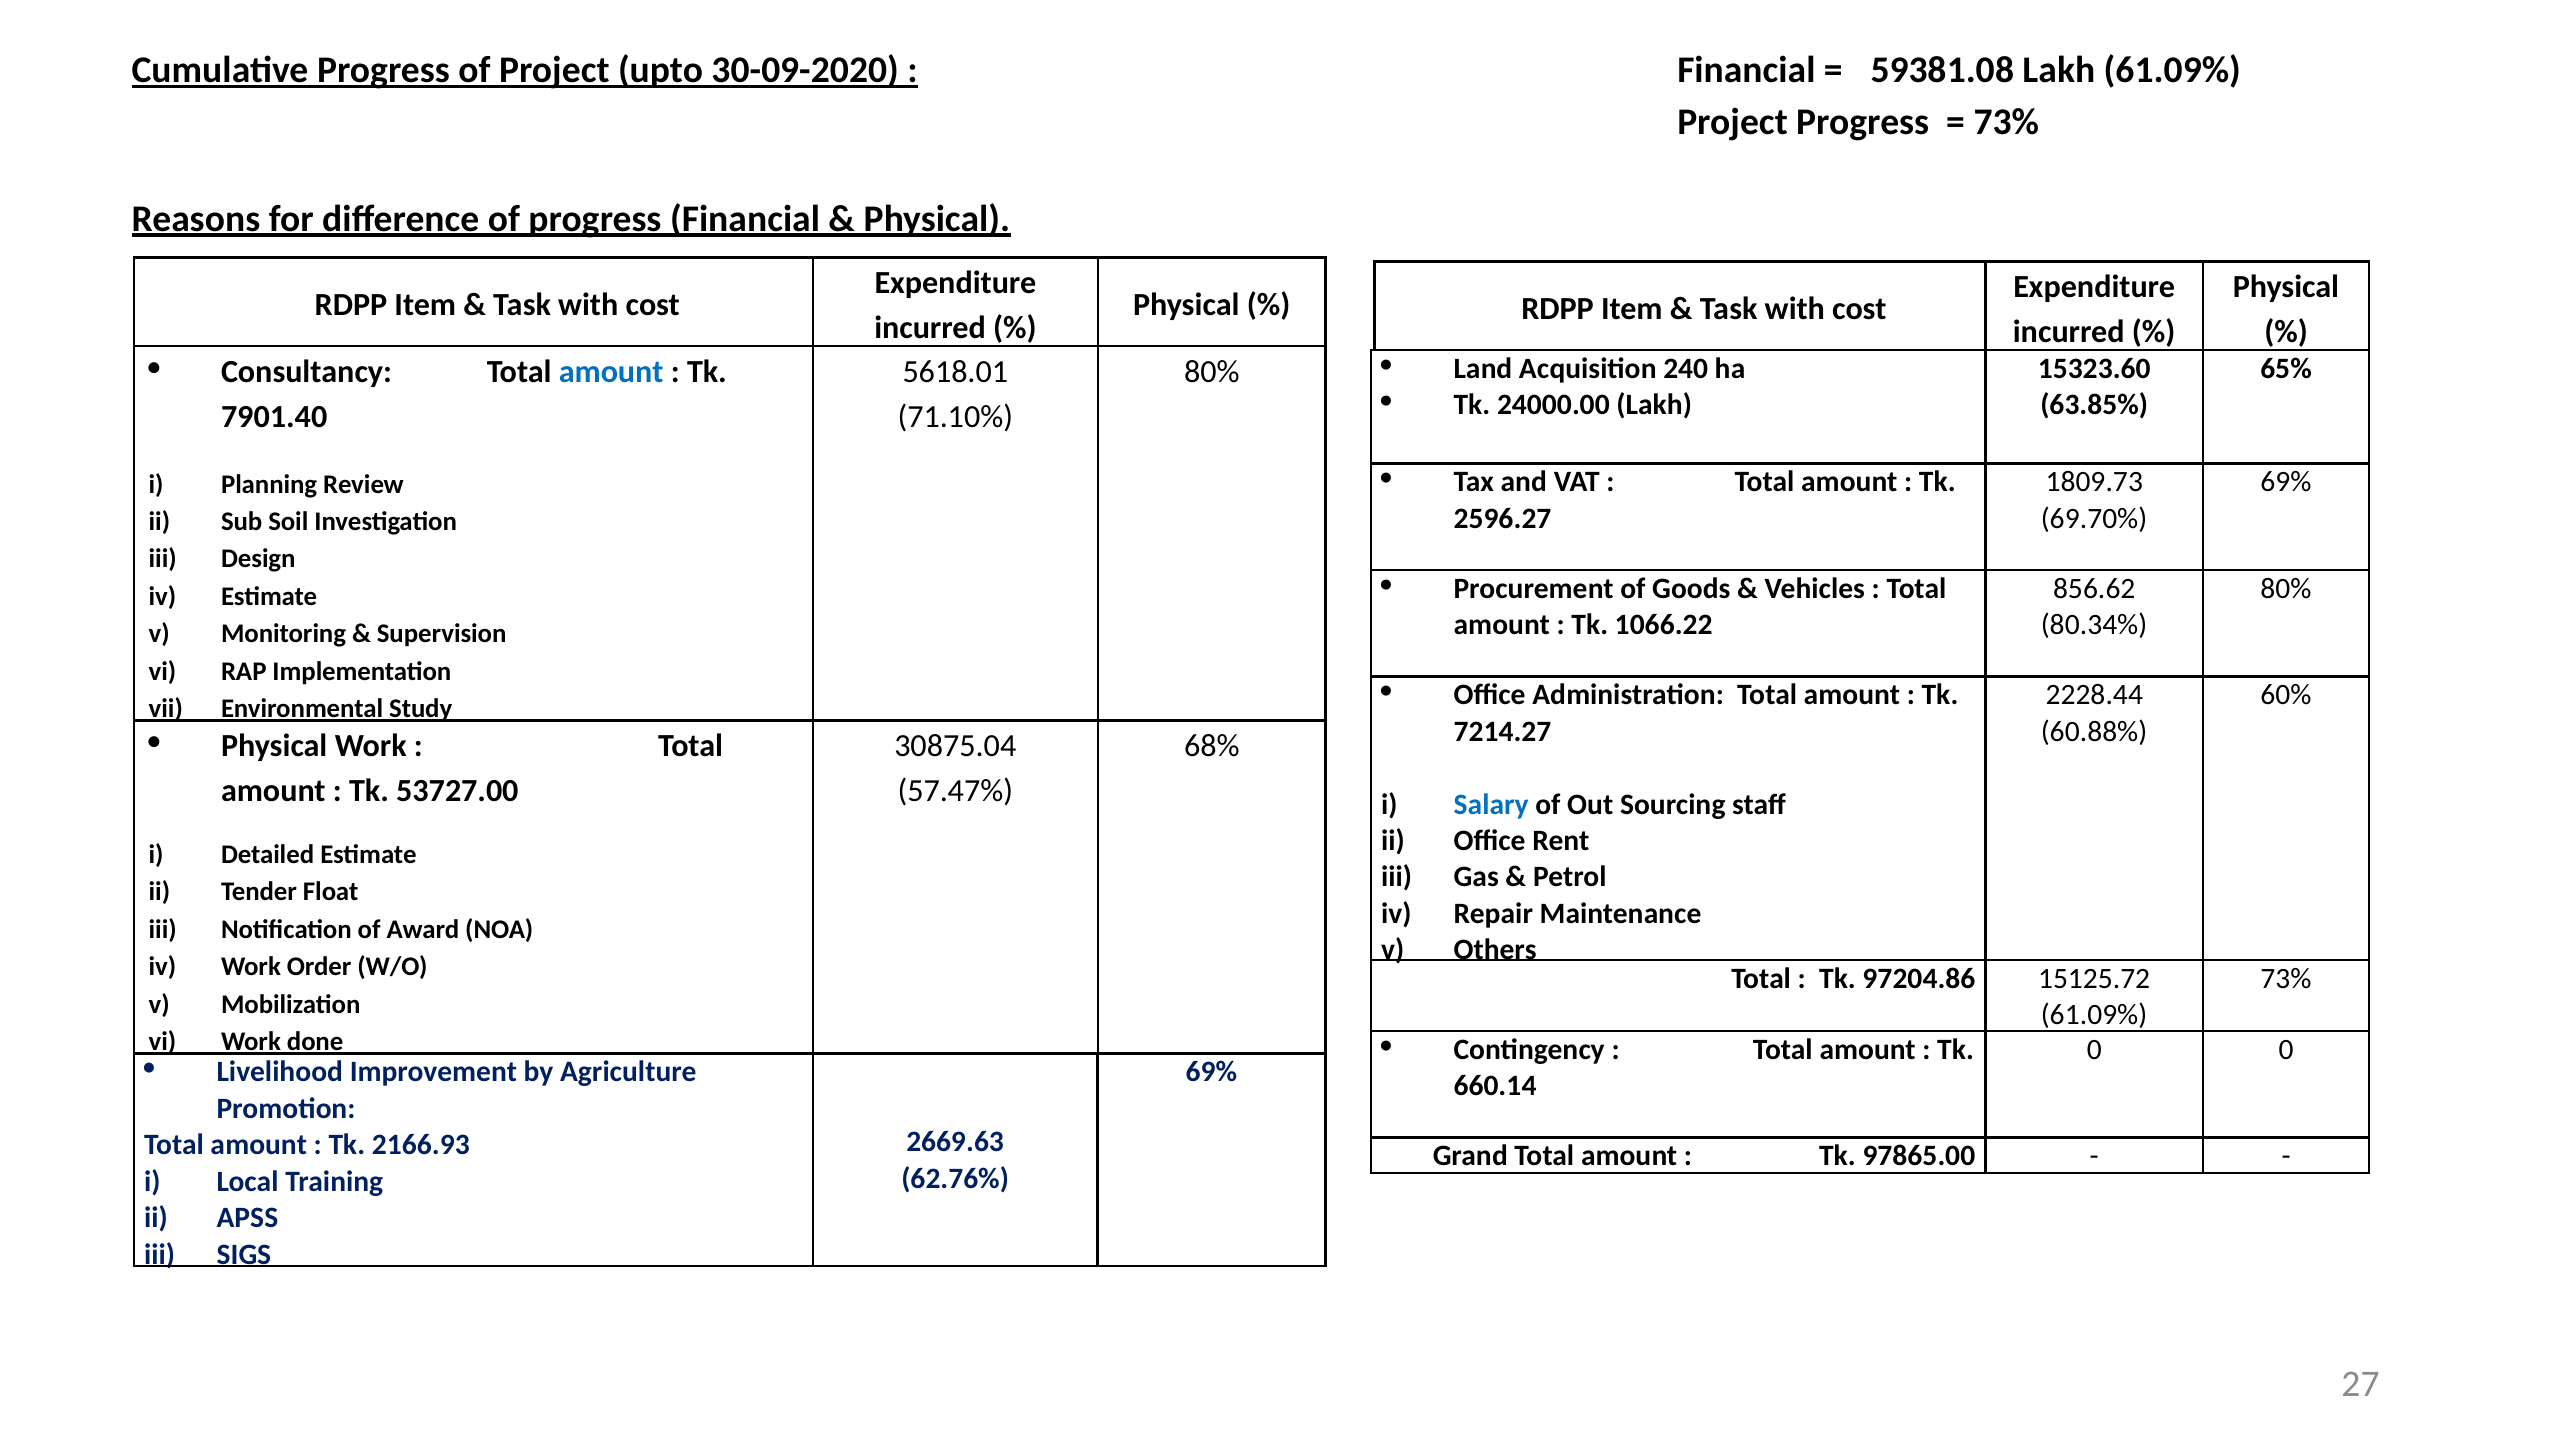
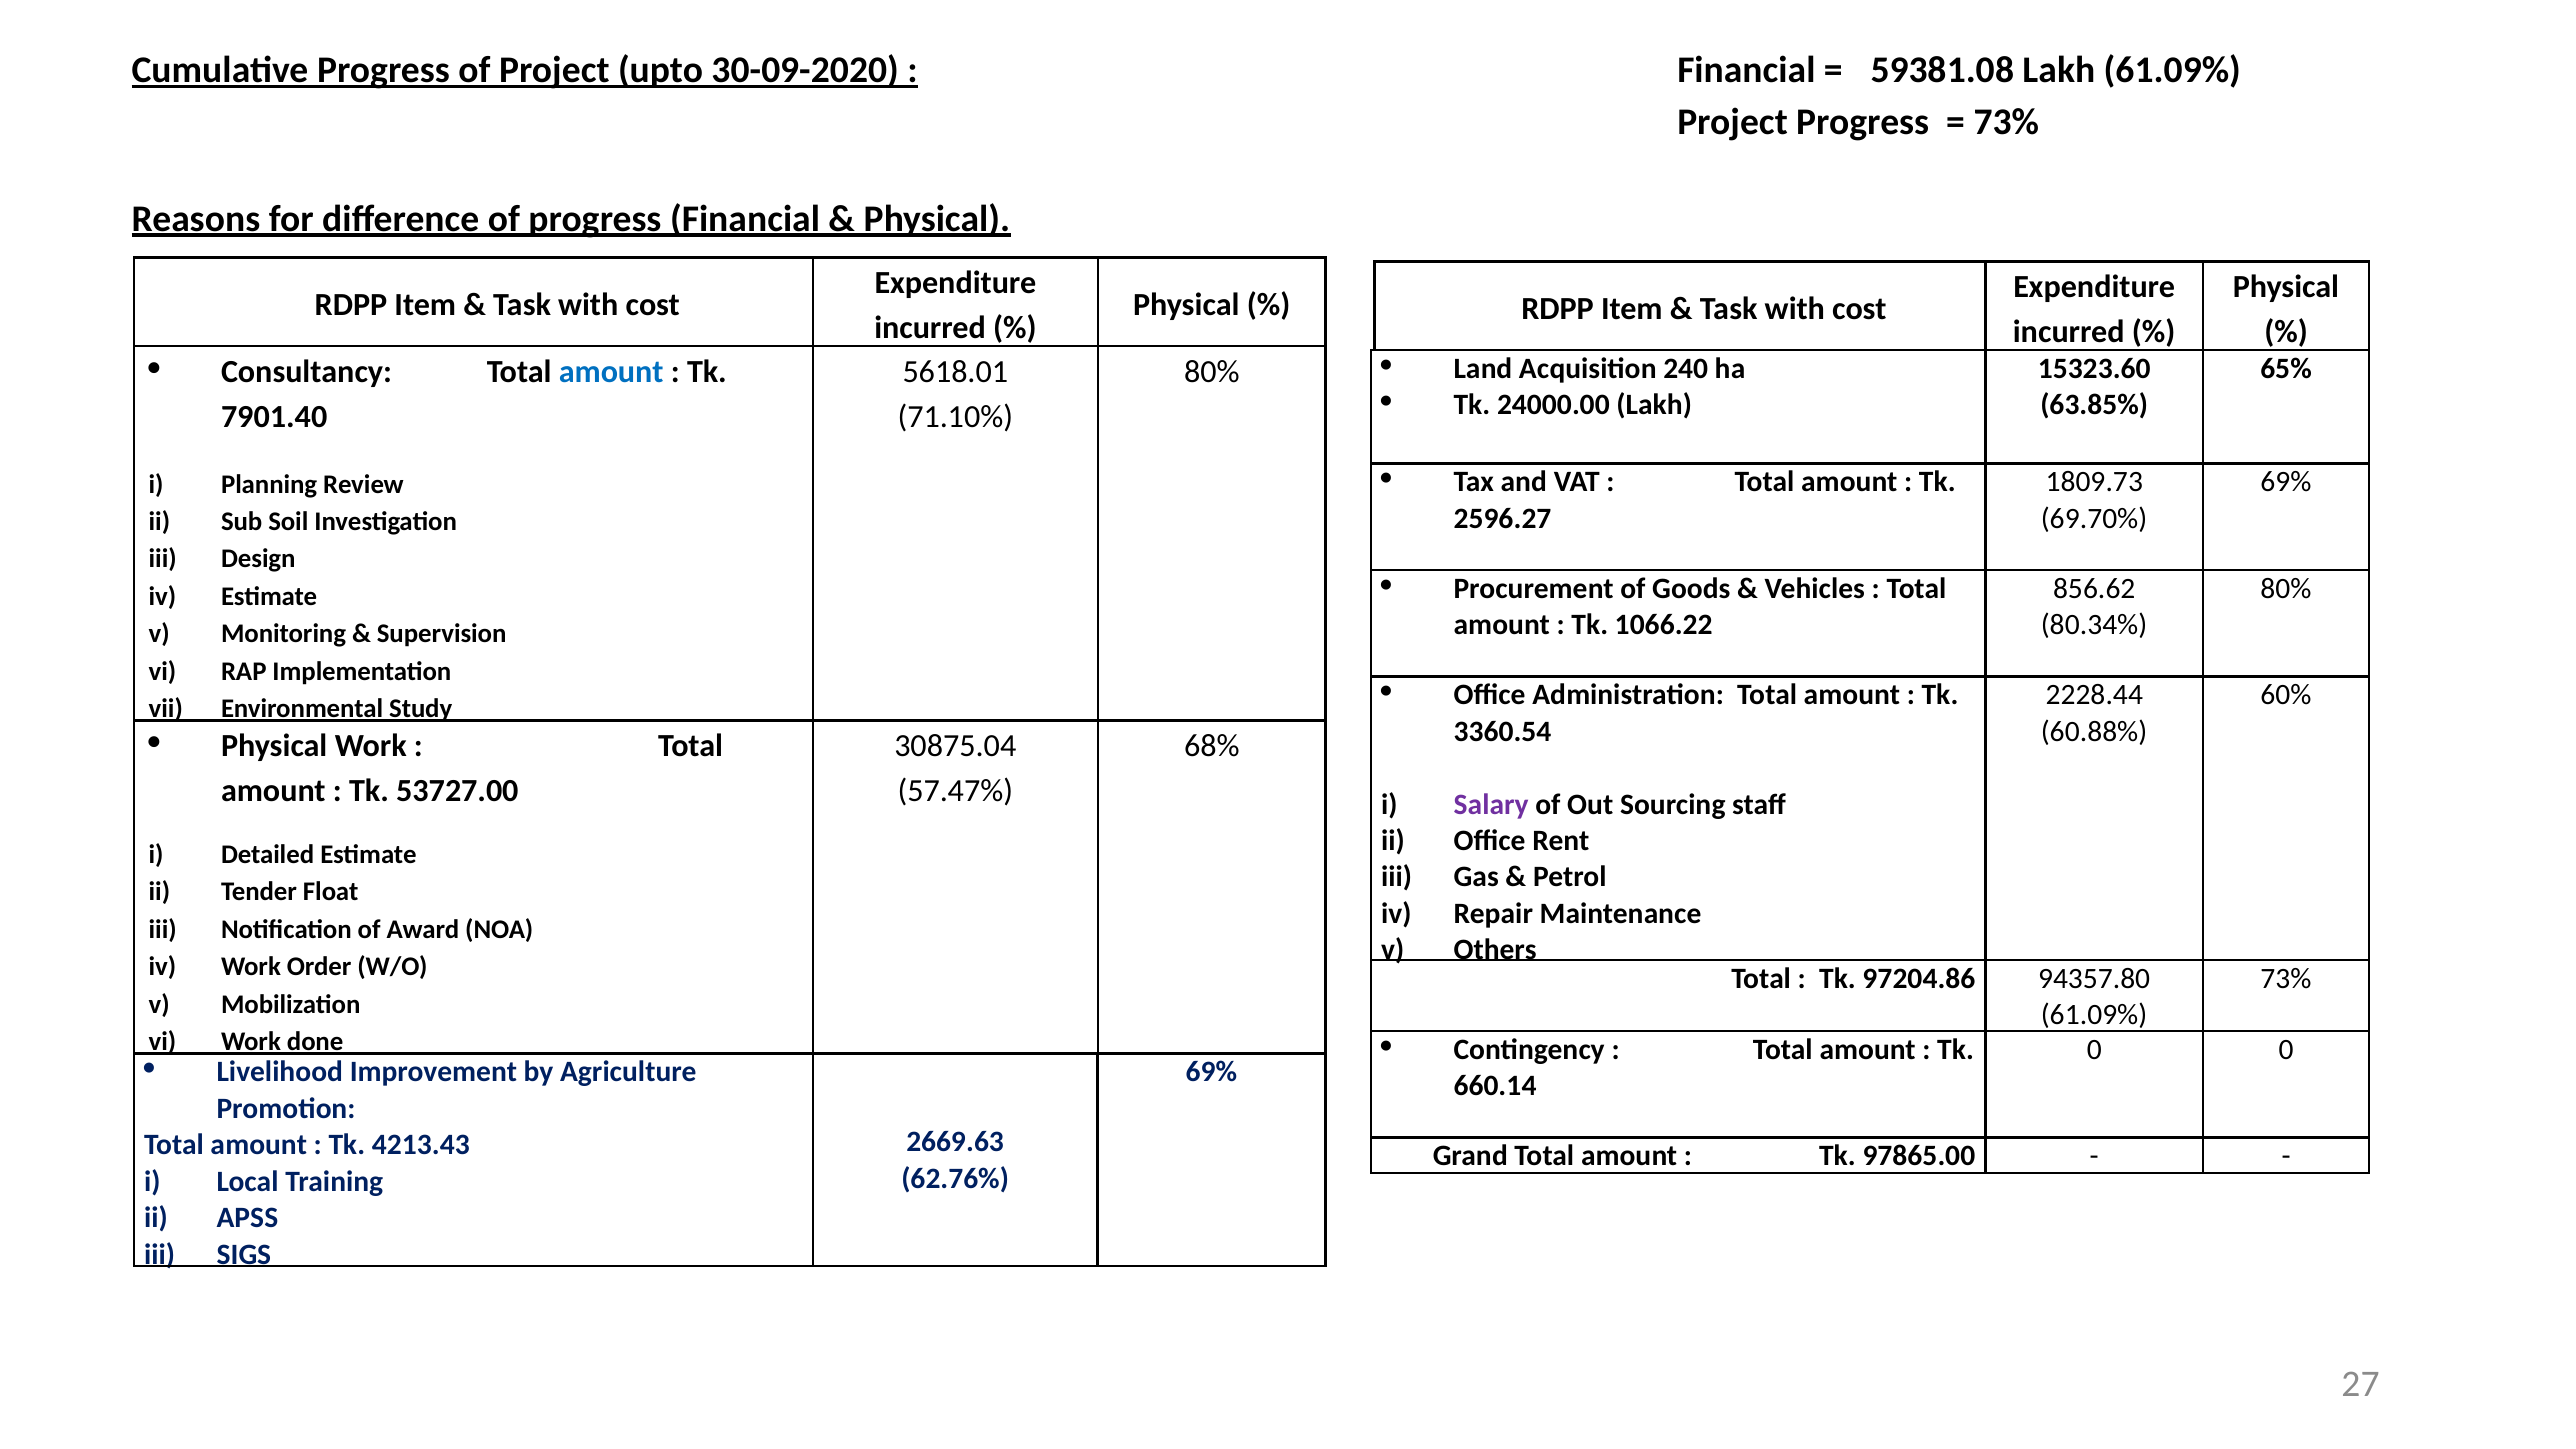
7214.27: 7214.27 -> 3360.54
Salary colour: blue -> purple
15125.72: 15125.72 -> 94357.80
2166.93: 2166.93 -> 4213.43
